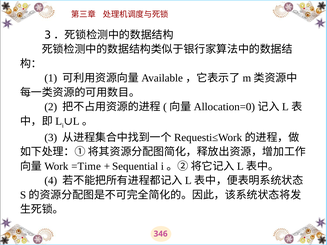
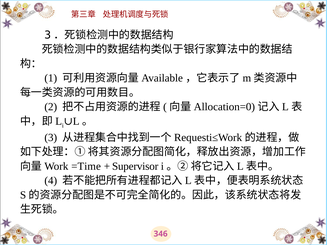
Sequential: Sequential -> Supervisor
